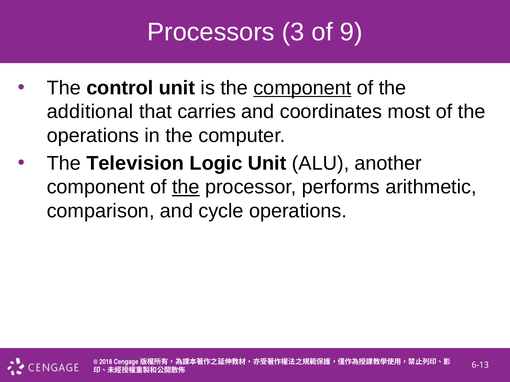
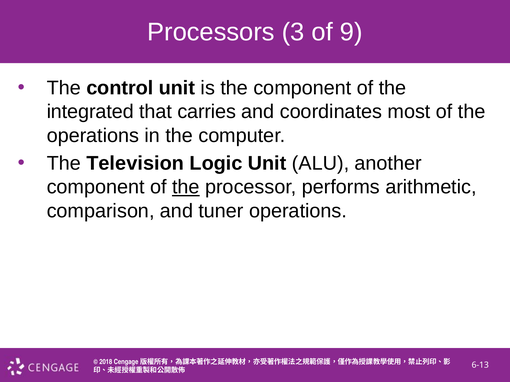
component at (302, 88) underline: present -> none
additional: additional -> integrated
cycle: cycle -> tuner
